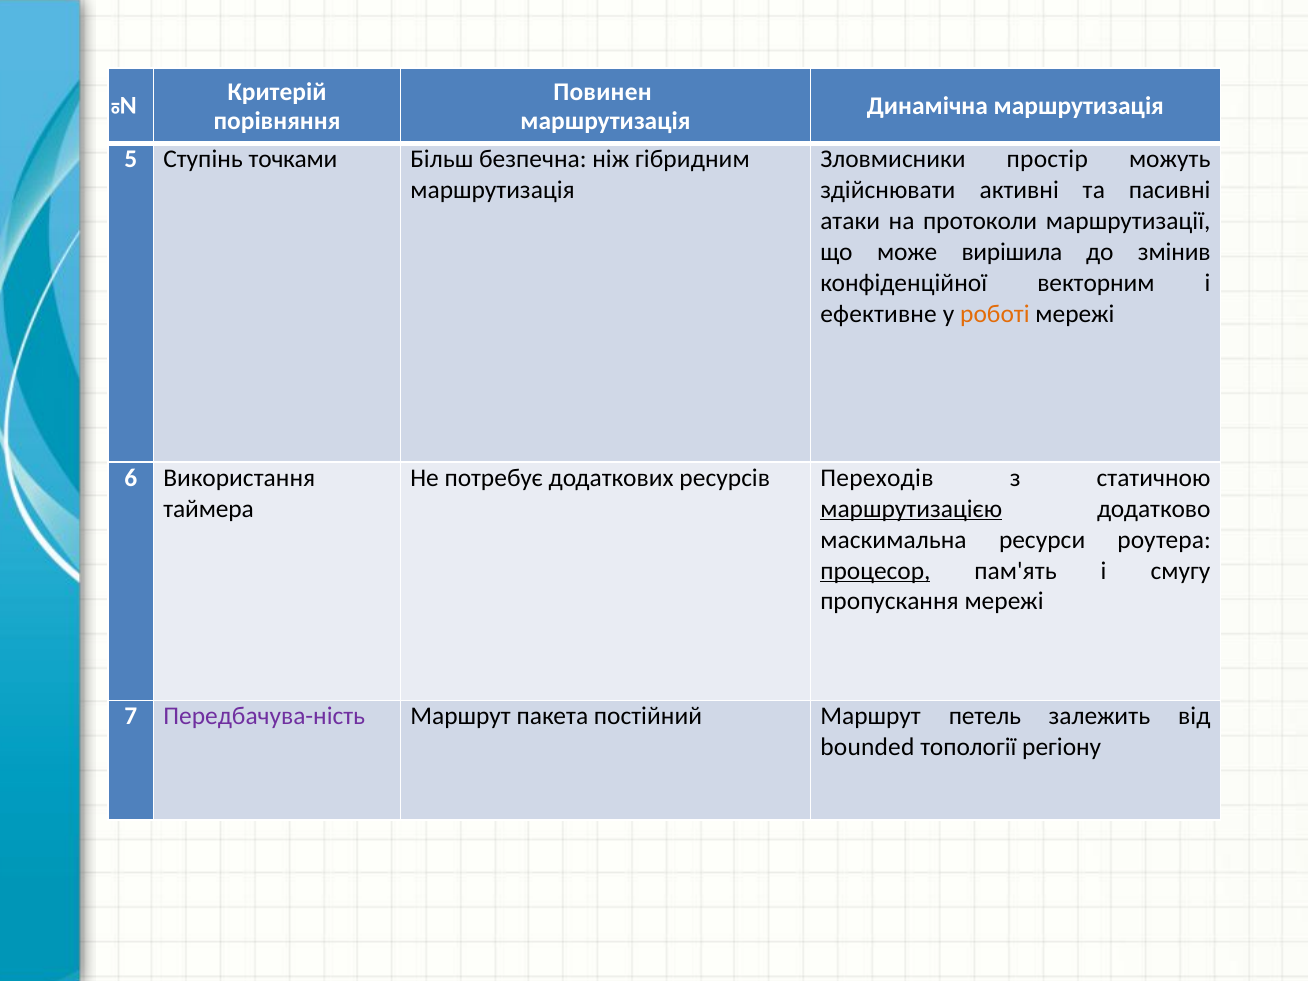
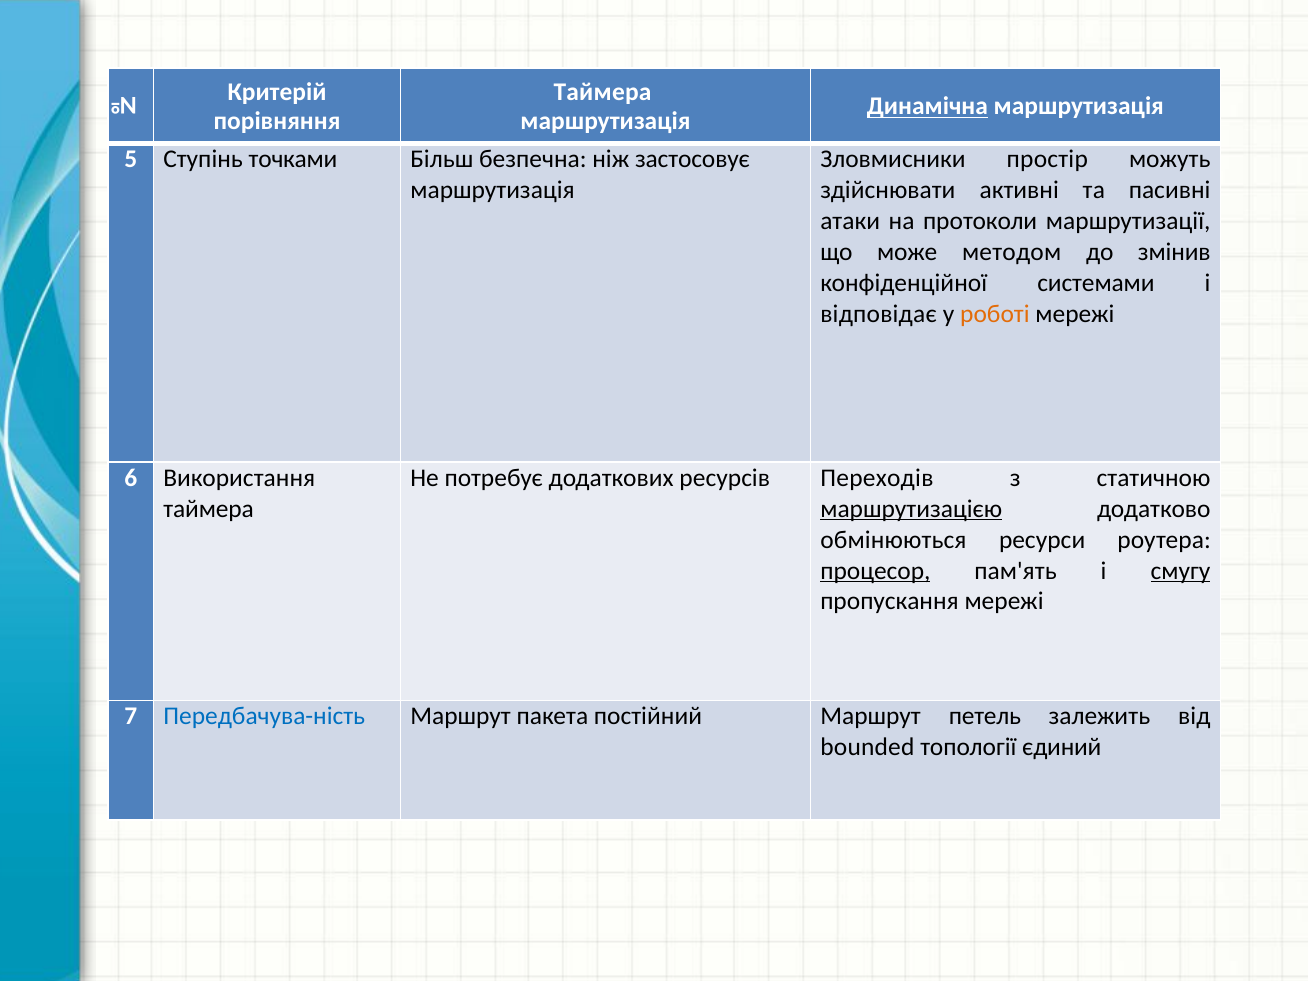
Повинен at (603, 92): Повинен -> Таймера
Динамічна underline: none -> present
гібридним: гібридним -> застосовує
вирішила: вирішила -> методом
векторним: векторним -> системами
ефективне: ефективне -> відповідає
маскимальна: маскимальна -> обмінюються
смугу underline: none -> present
Передбачува-ність colour: purple -> blue
регіону: регіону -> єдиний
